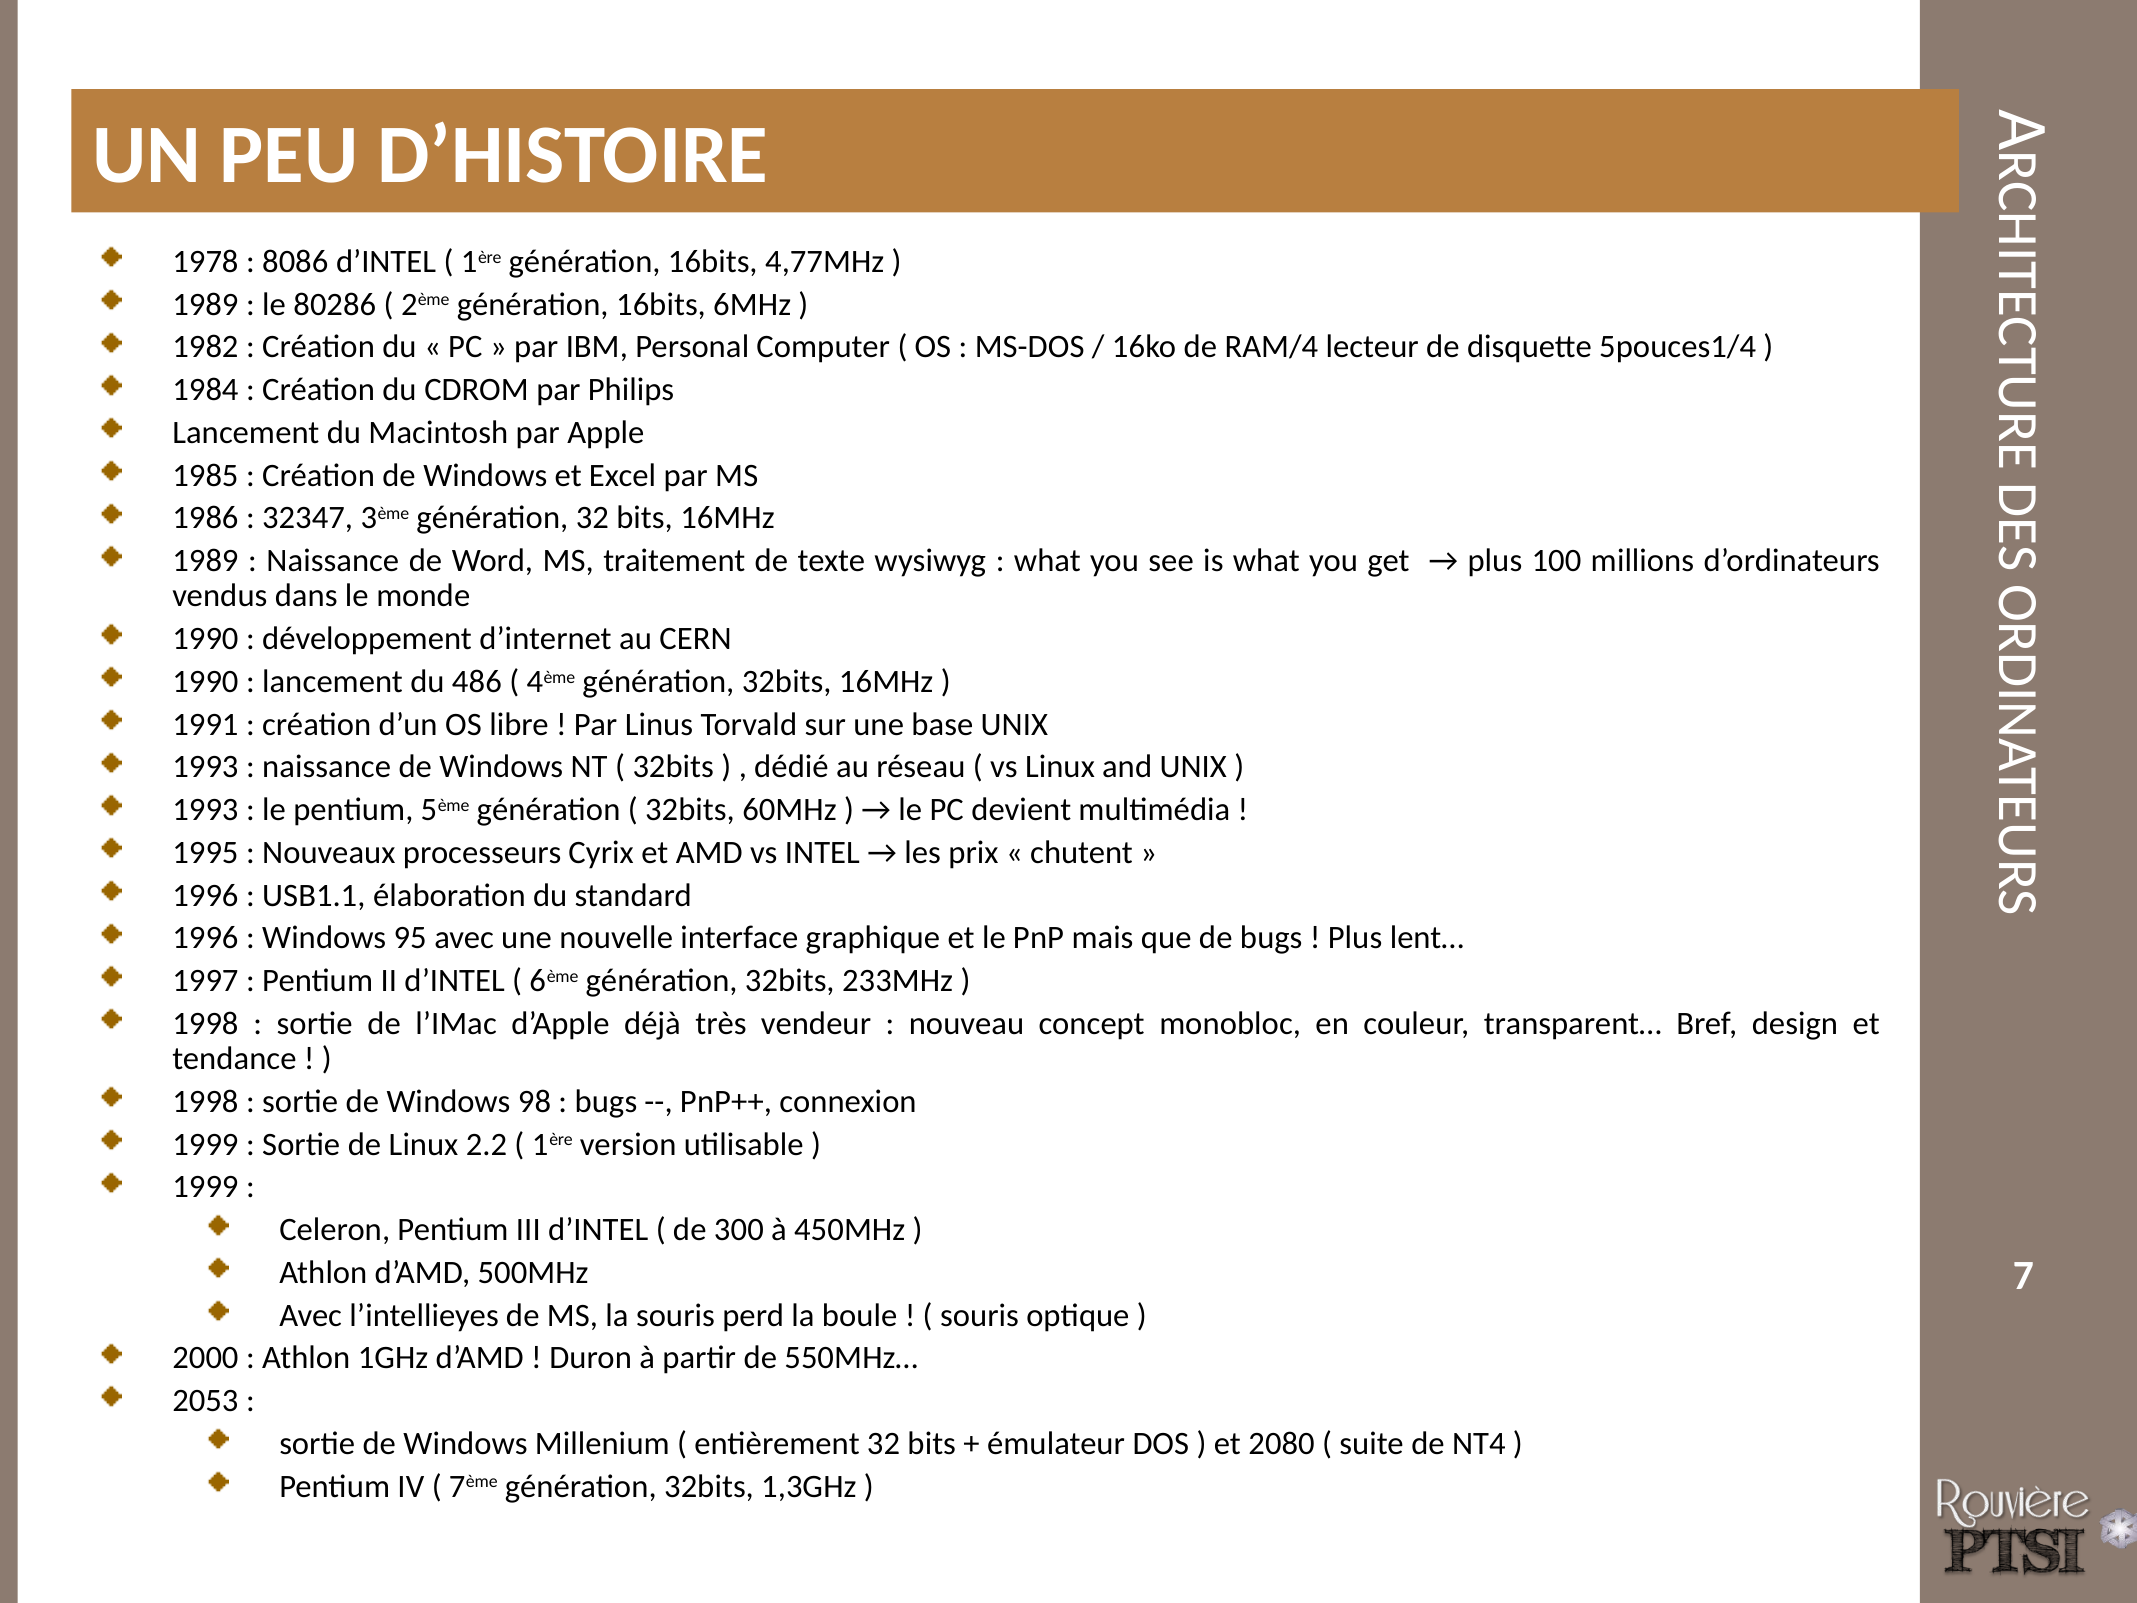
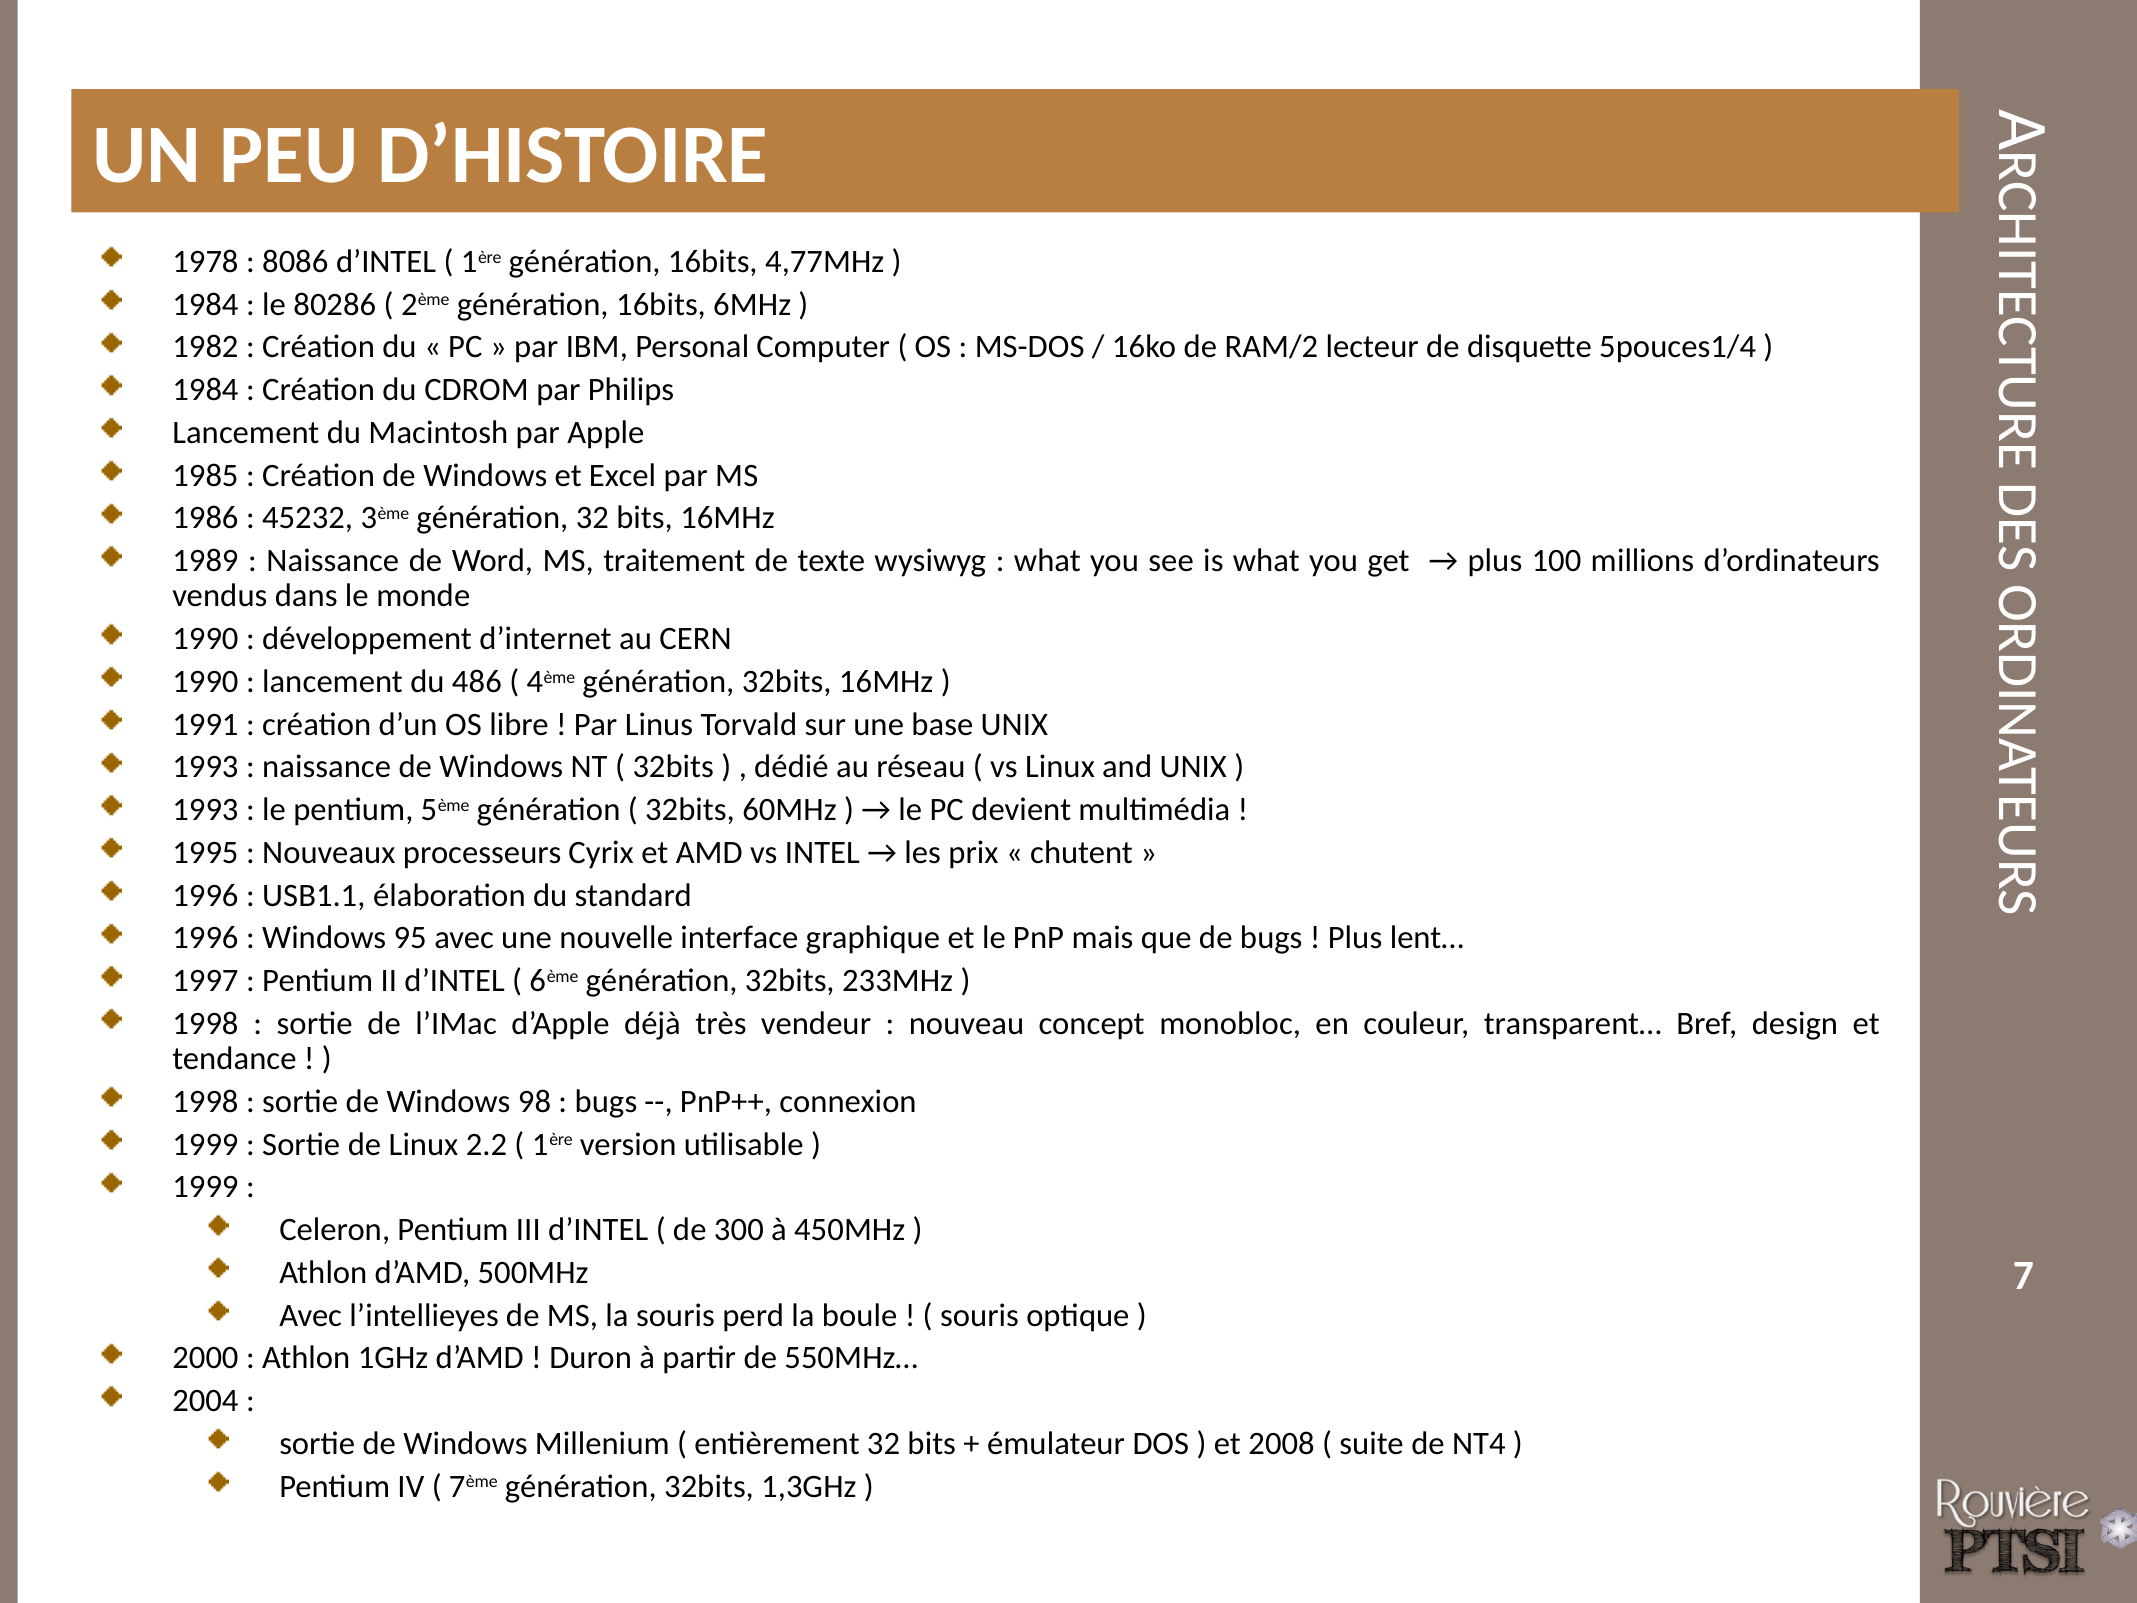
1989 at (205, 304): 1989 -> 1984
RAM/4: RAM/4 -> RAM/2
32347: 32347 -> 45232
2053: 2053 -> 2004
2080: 2080 -> 2008
